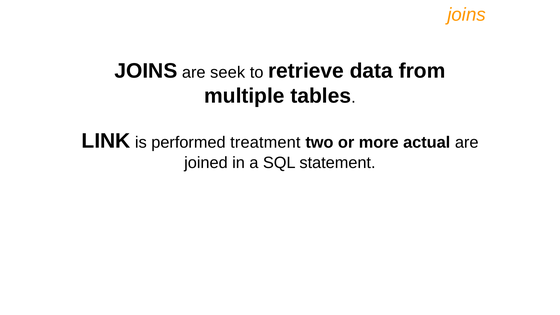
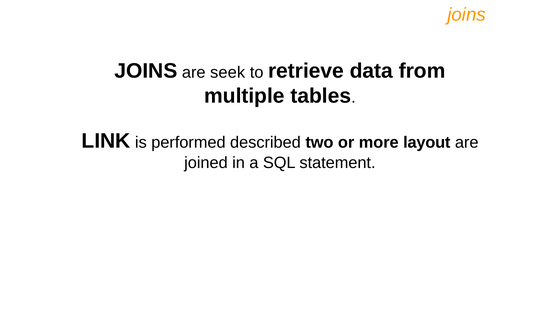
treatment: treatment -> described
actual: actual -> layout
